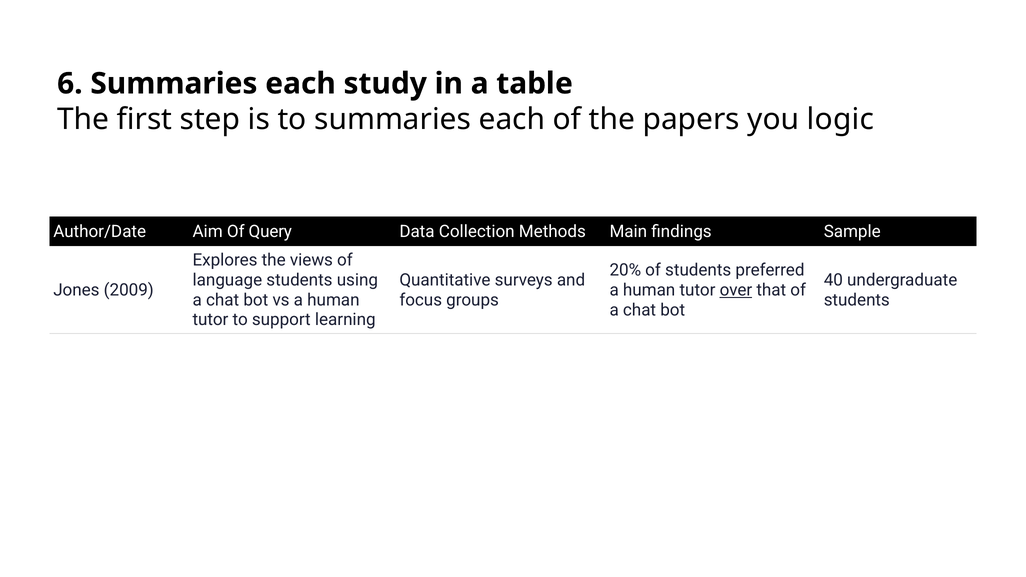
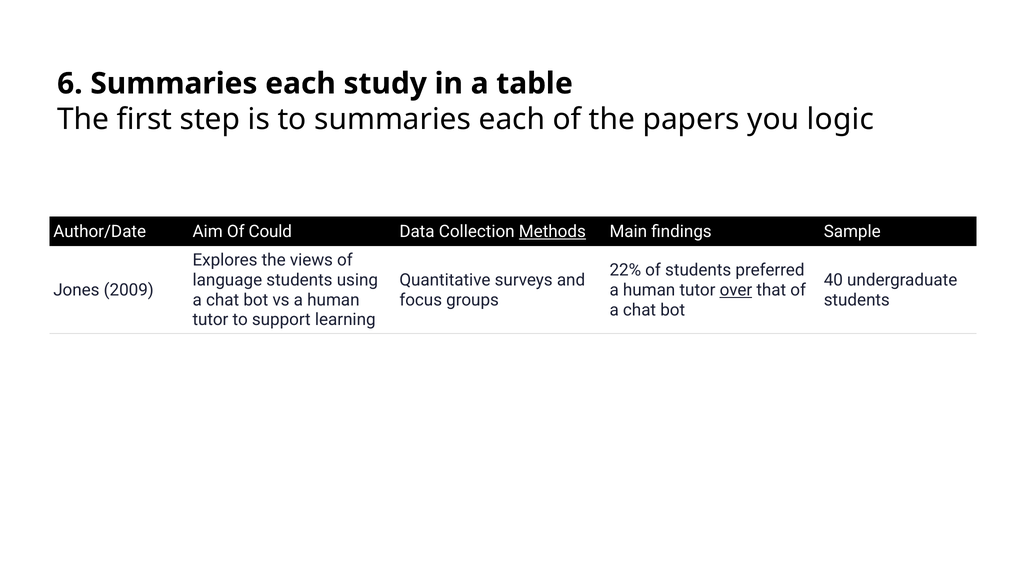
Query: Query -> Could
Methods underline: none -> present
20%: 20% -> 22%
